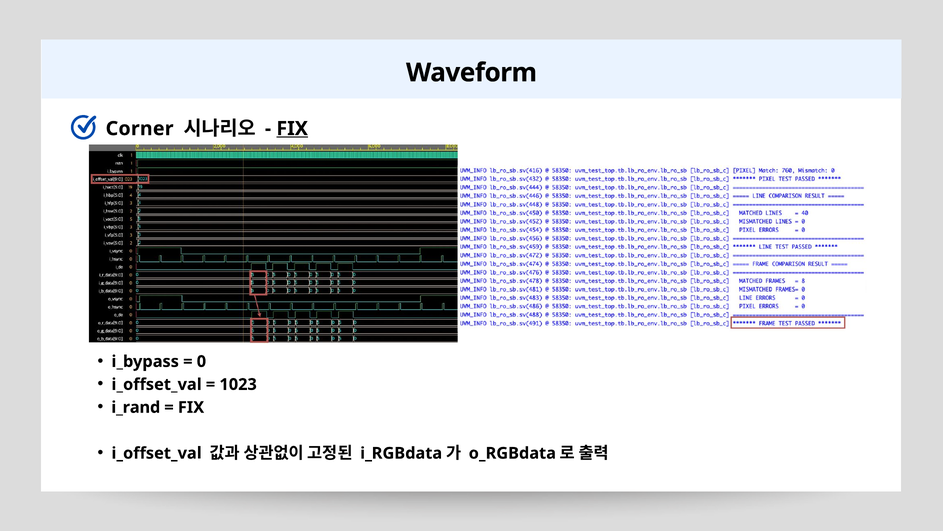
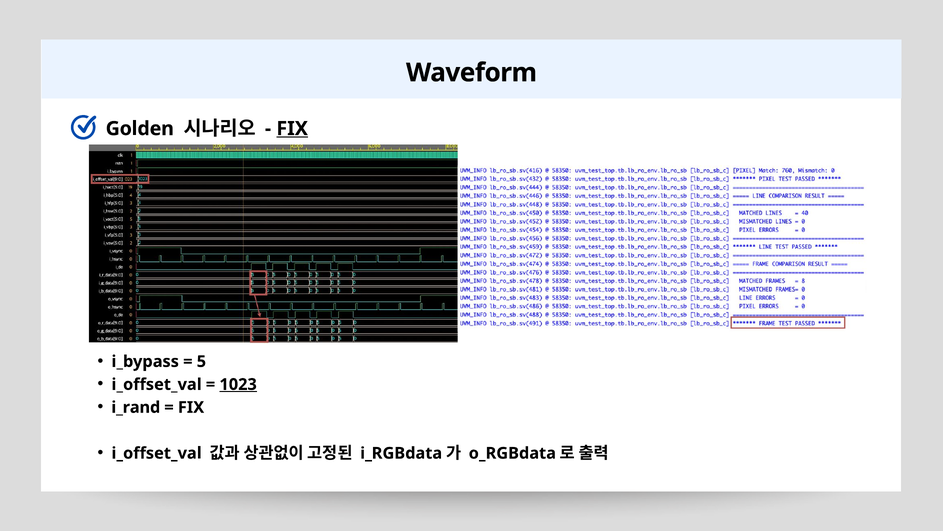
Corner: Corner -> Golden
0: 0 -> 5
1023 underline: none -> present
